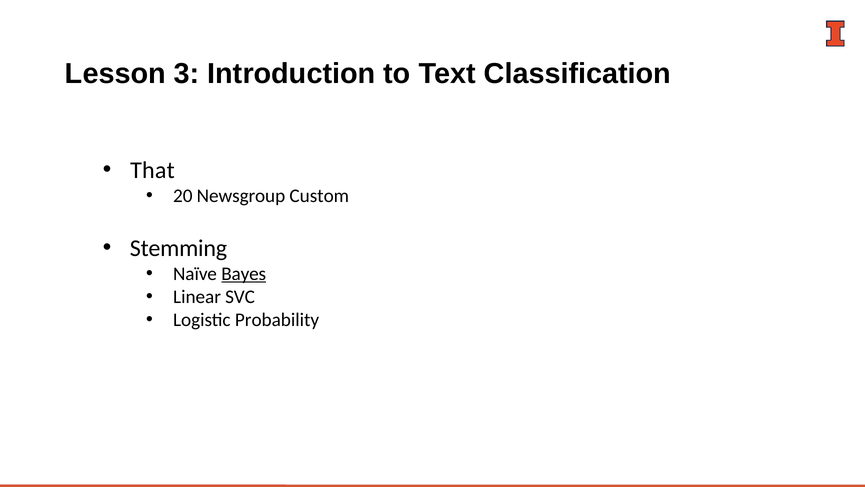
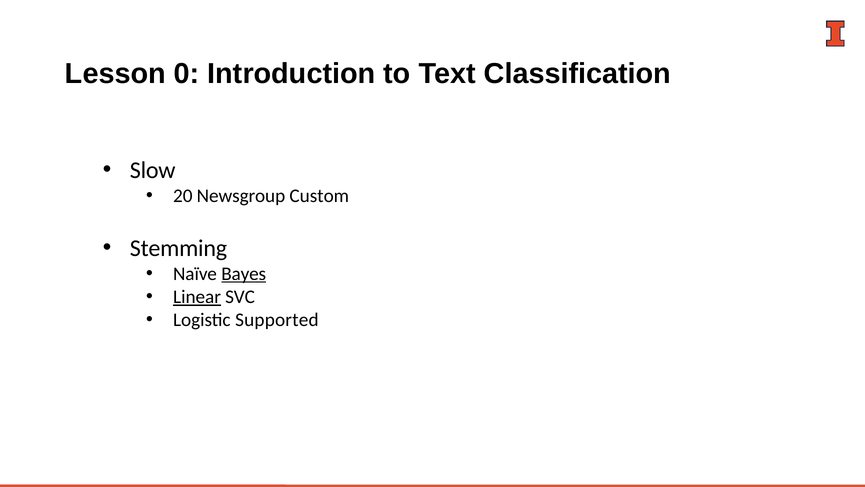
3: 3 -> 0
That: That -> Slow
Linear underline: none -> present
Probability: Probability -> Supported
